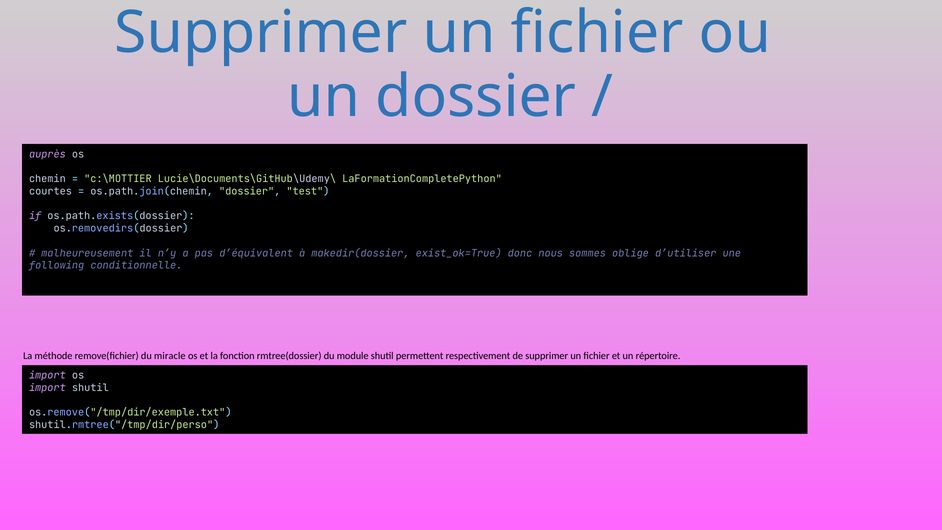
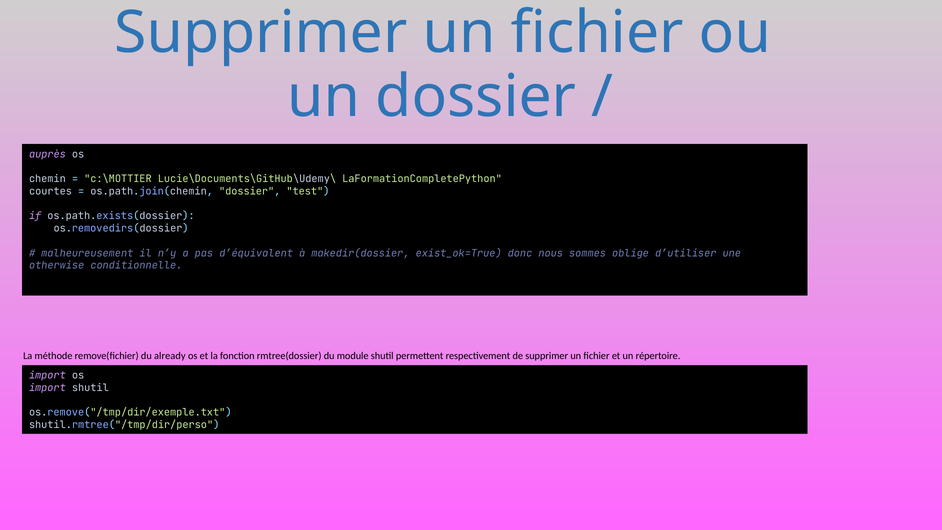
following: following -> otherwise
miracle: miracle -> already
